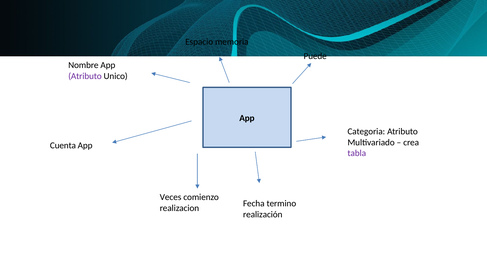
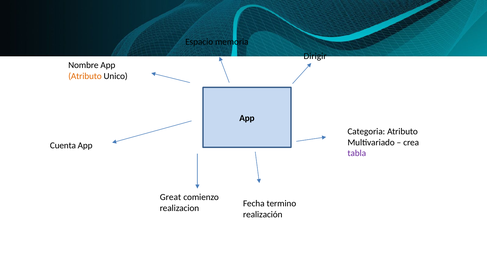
Puede: Puede -> Dirigir
Atributo at (85, 76) colour: purple -> orange
Veces: Veces -> Great
